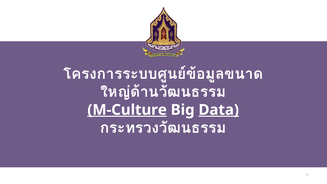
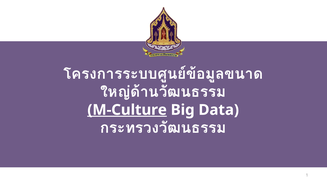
Data underline: present -> none
